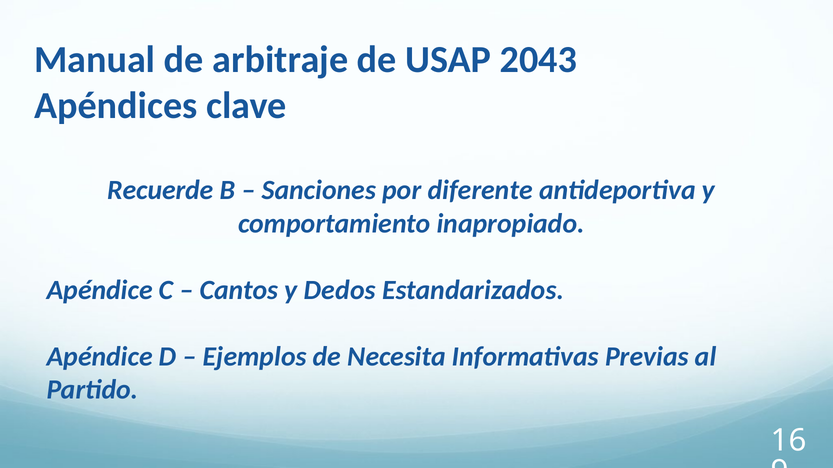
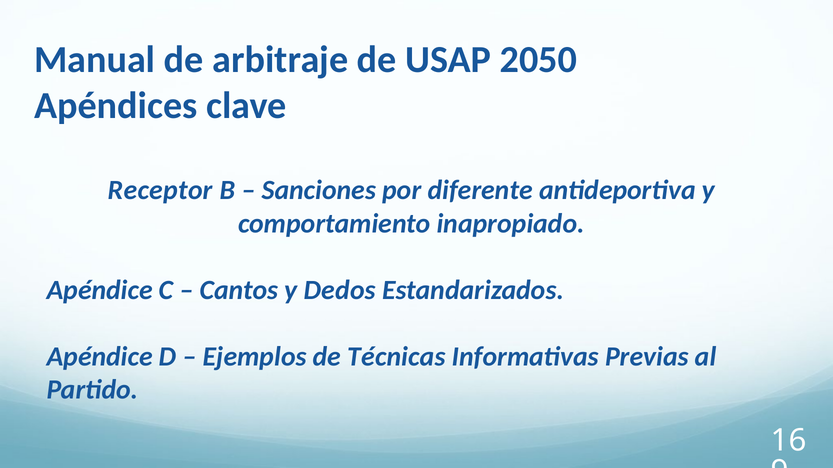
2043: 2043 -> 2050
Recuerde: Recuerde -> Receptor
Necesita: Necesita -> Técnicas
